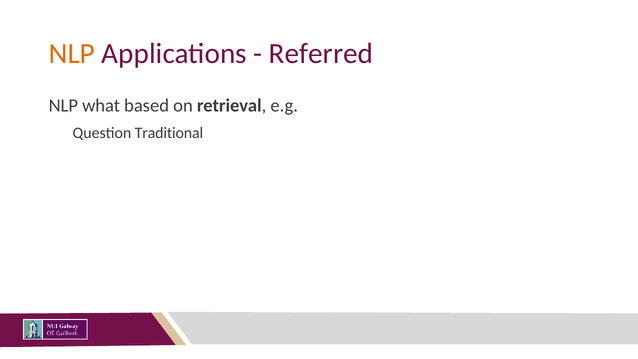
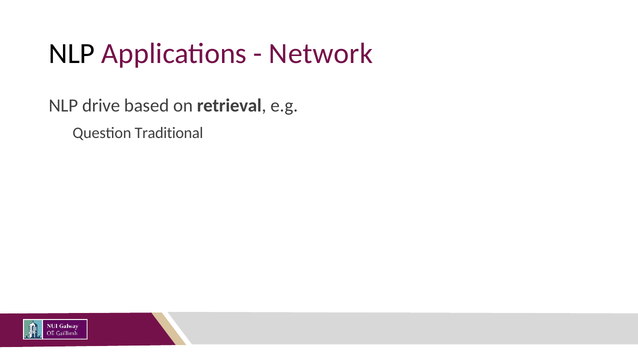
NLP at (72, 54) colour: orange -> black
Referred: Referred -> Network
what: what -> drive
